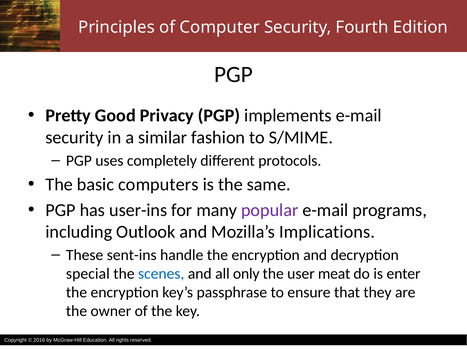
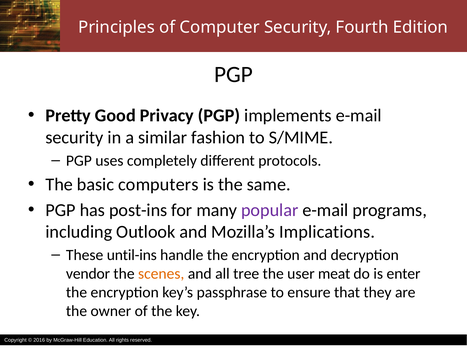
user-ins: user-ins -> post-ins
sent-ins: sent-ins -> until-ins
special: special -> vendor
scenes colour: blue -> orange
only: only -> tree
